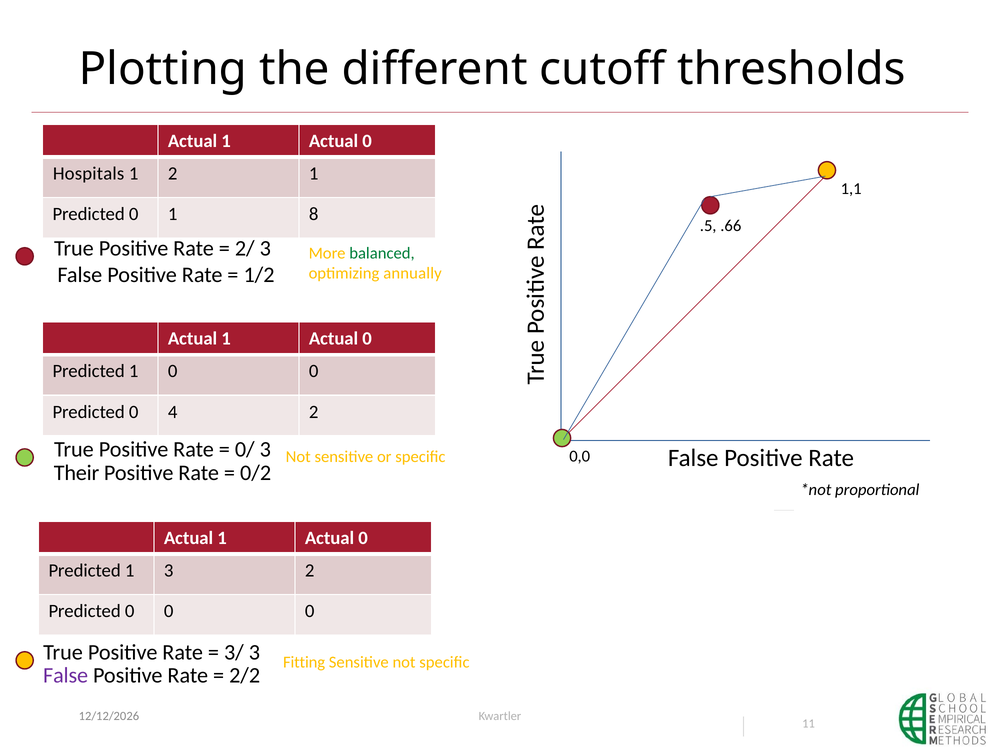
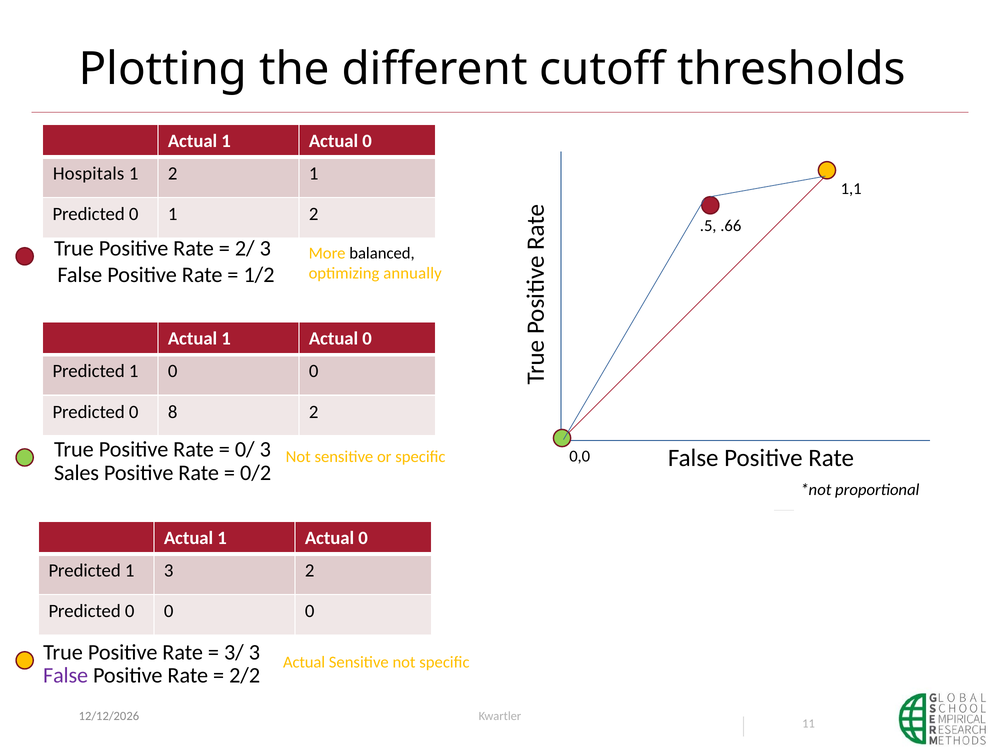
0 1 8: 8 -> 2
balanced colour: green -> black
4: 4 -> 8
Their: Their -> Sales
Fitting at (304, 662): Fitting -> Actual
